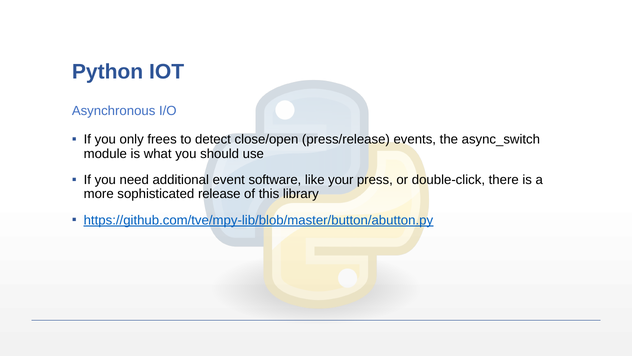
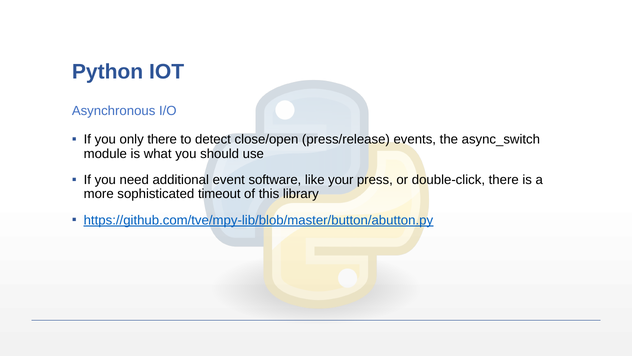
only frees: frees -> there
release: release -> timeout
